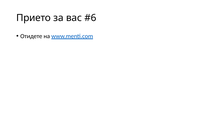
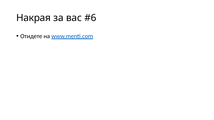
Прието: Прието -> Накрая
